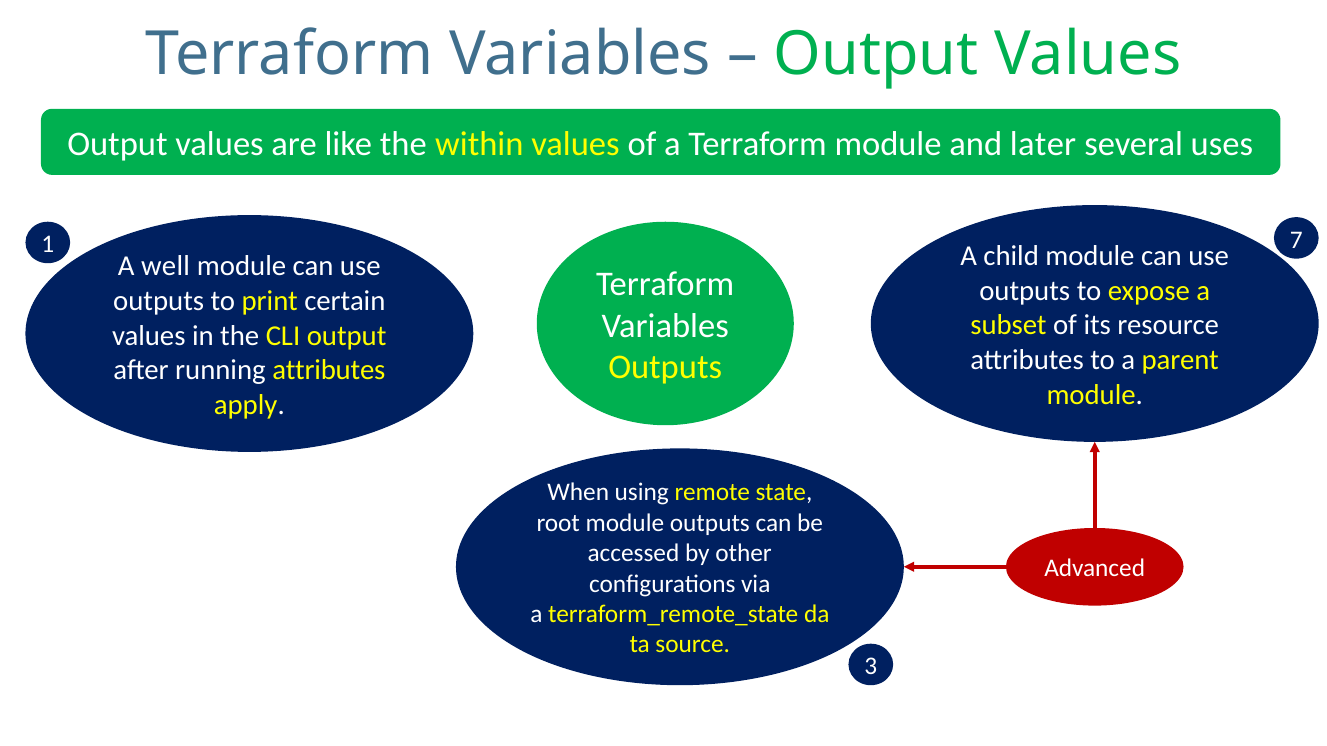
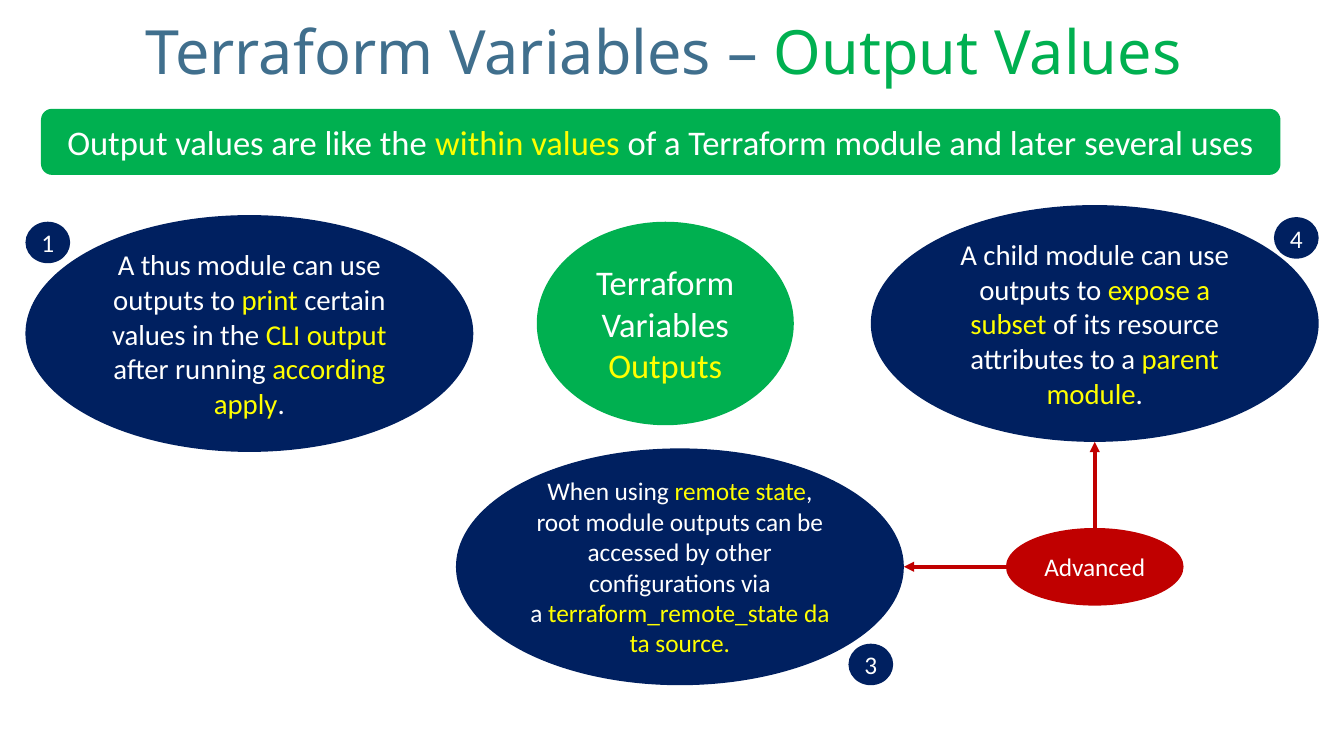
7: 7 -> 4
well: well -> thus
running attributes: attributes -> according
